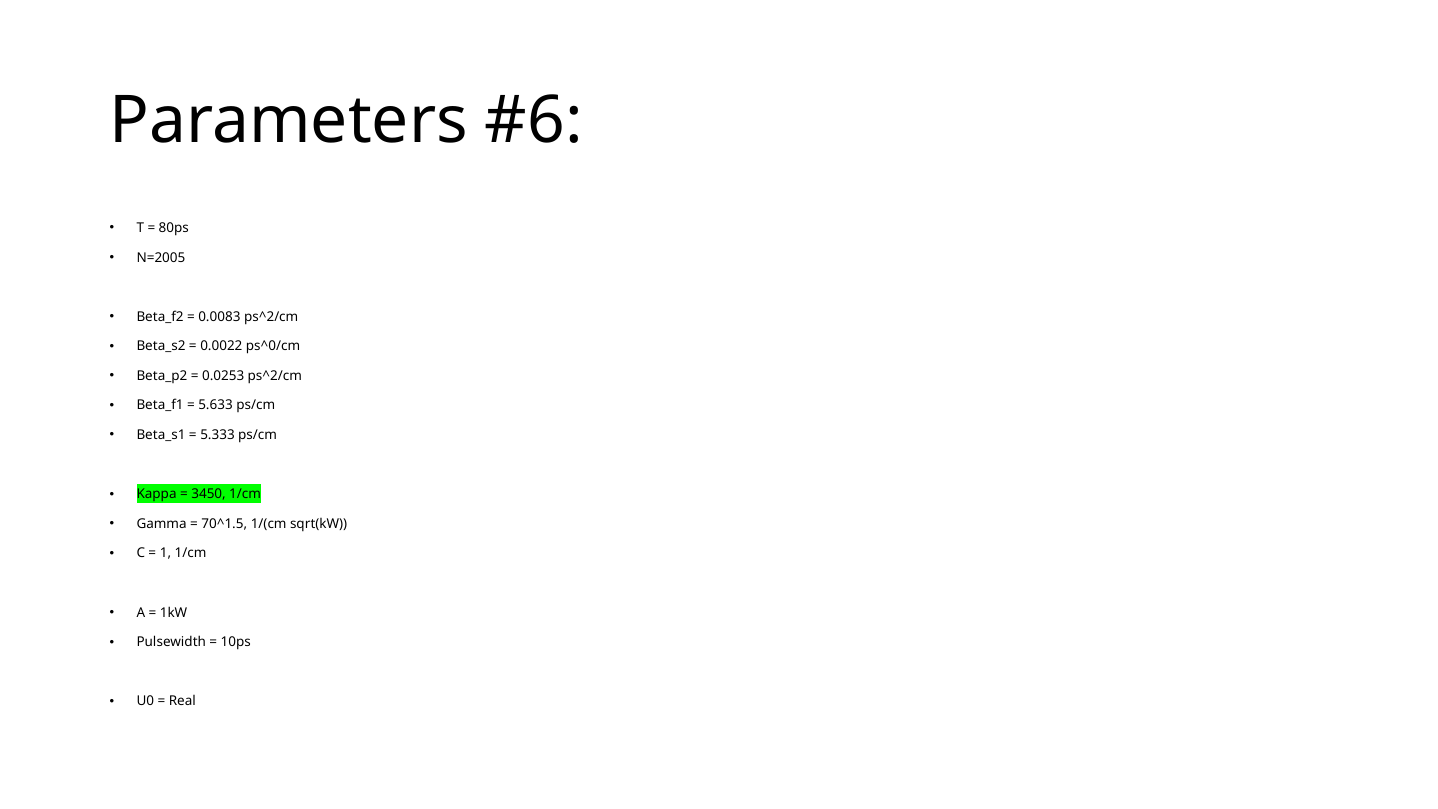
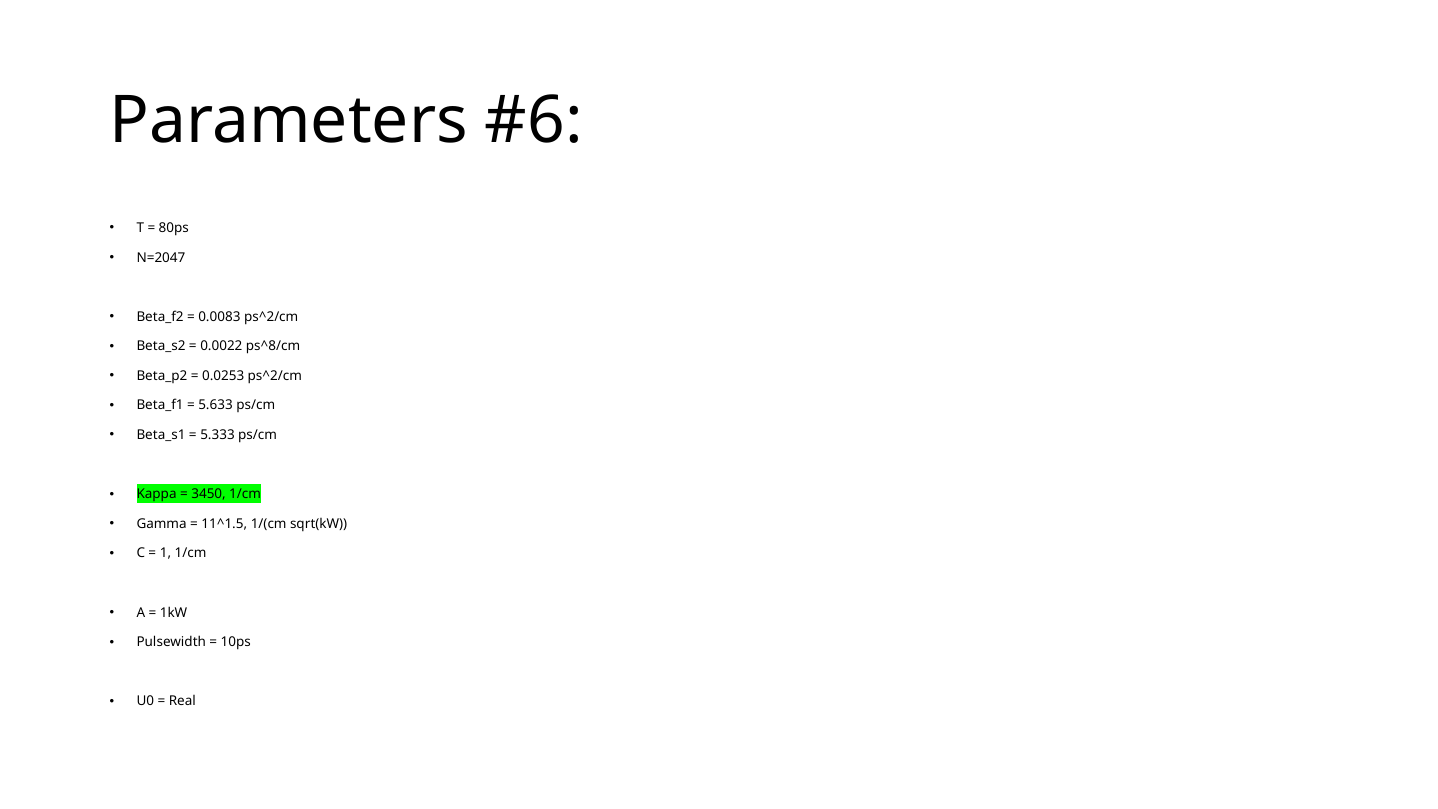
N=2005: N=2005 -> N=2047
ps^0/cm: ps^0/cm -> ps^8/cm
70^1.5: 70^1.5 -> 11^1.5
